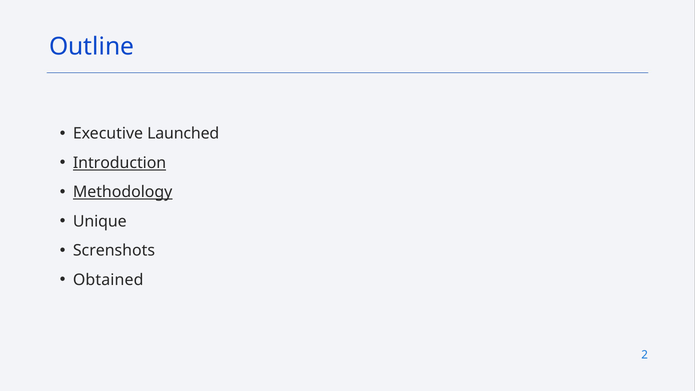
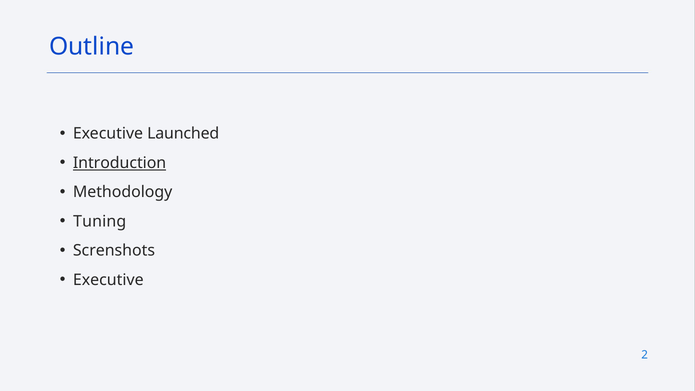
Methodology underline: present -> none
Unique: Unique -> Tuning
Obtained at (108, 280): Obtained -> Executive
